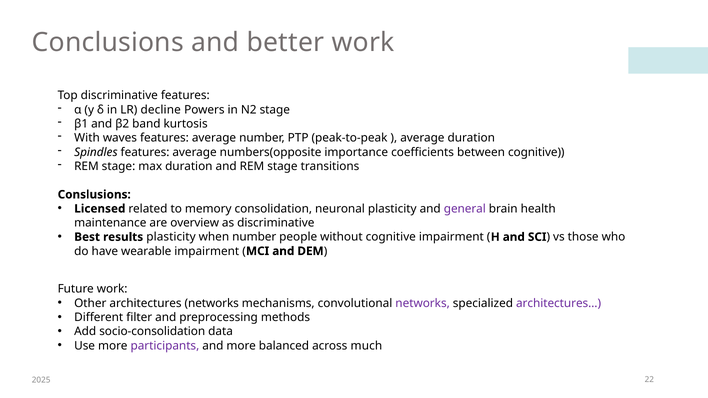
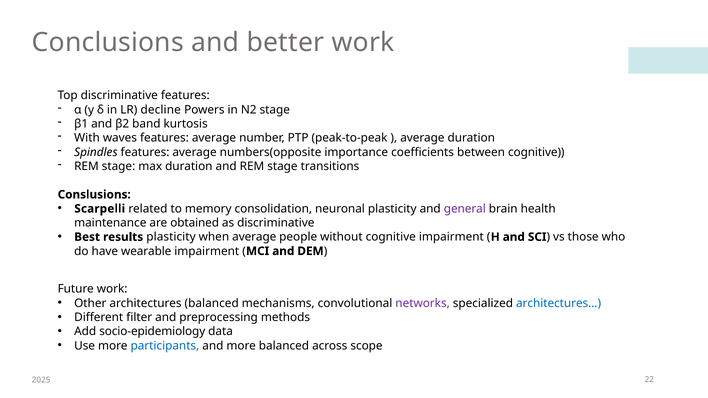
Licensed: Licensed -> Scarpelli
overview: overview -> obtained
when number: number -> average
architectures networks: networks -> balanced
architectures… colour: purple -> blue
socio-consolidation: socio-consolidation -> socio-epidemiology
participants colour: purple -> blue
much: much -> scope
